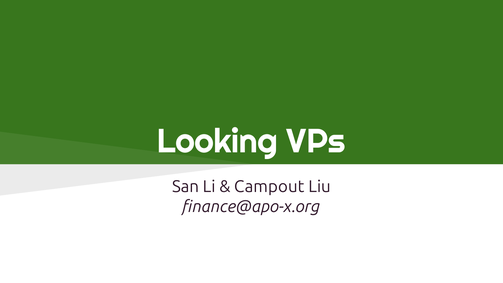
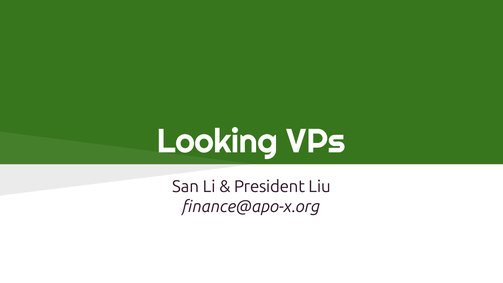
Campout: Campout -> President
